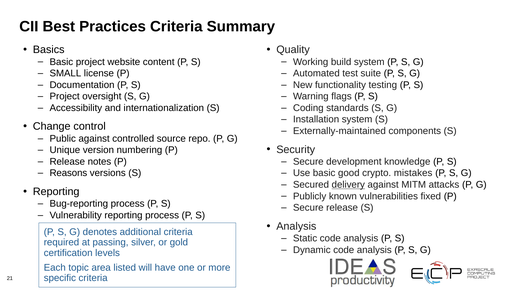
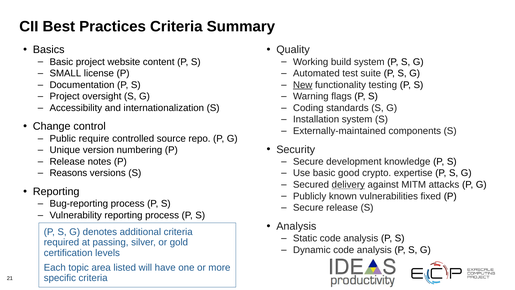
New underline: none -> present
Public against: against -> require
mistakes: mistakes -> expertise
